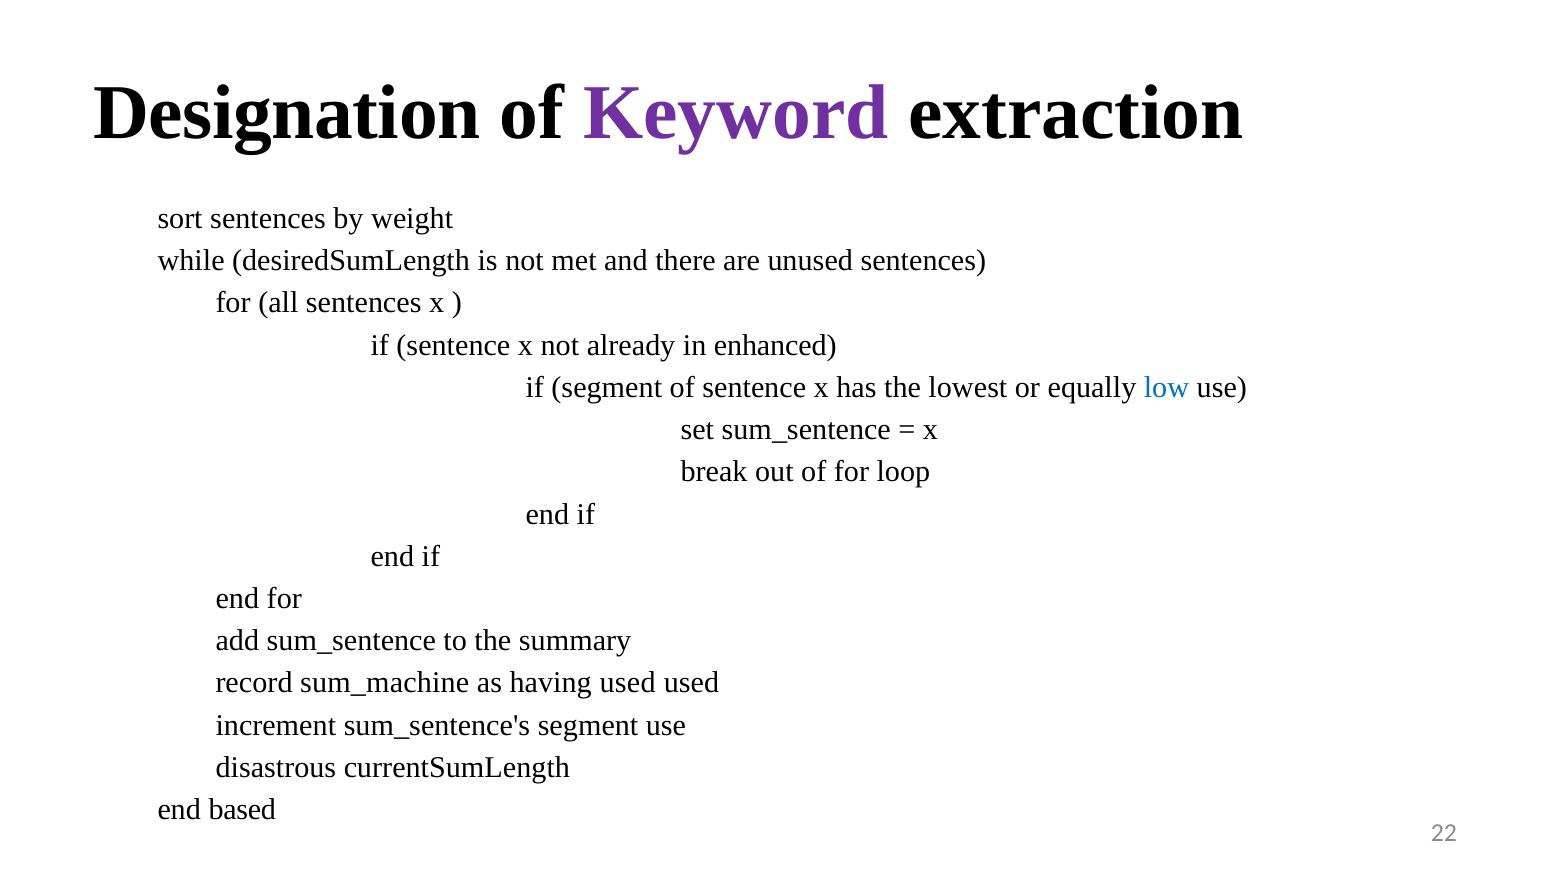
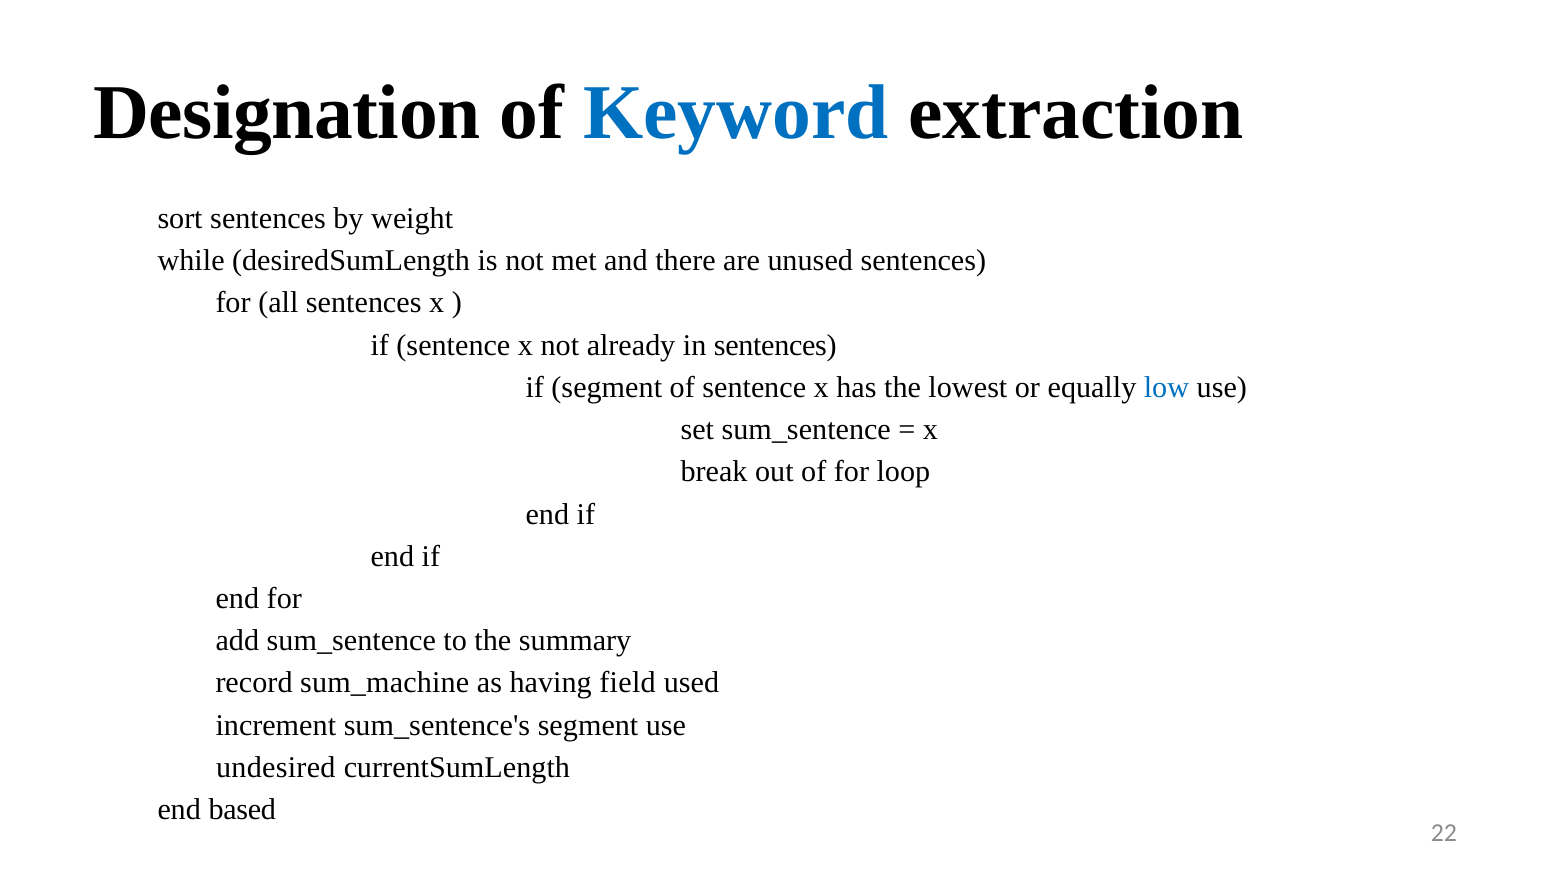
Keyword colour: purple -> blue
in enhanced: enhanced -> sentences
having used: used -> field
disastrous: disastrous -> undesired
